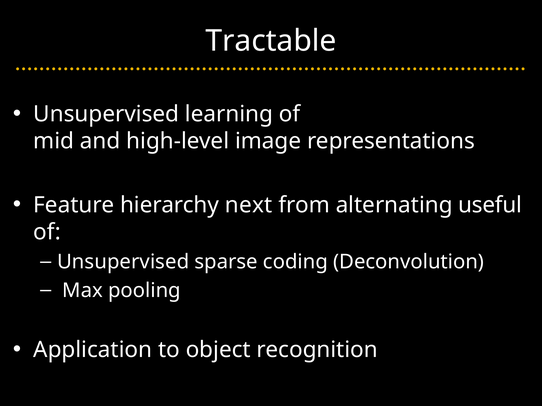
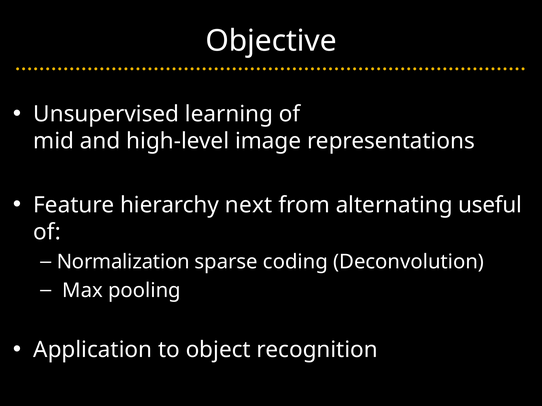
Tractable: Tractable -> Objective
Unsupervised at (123, 262): Unsupervised -> Normalization
